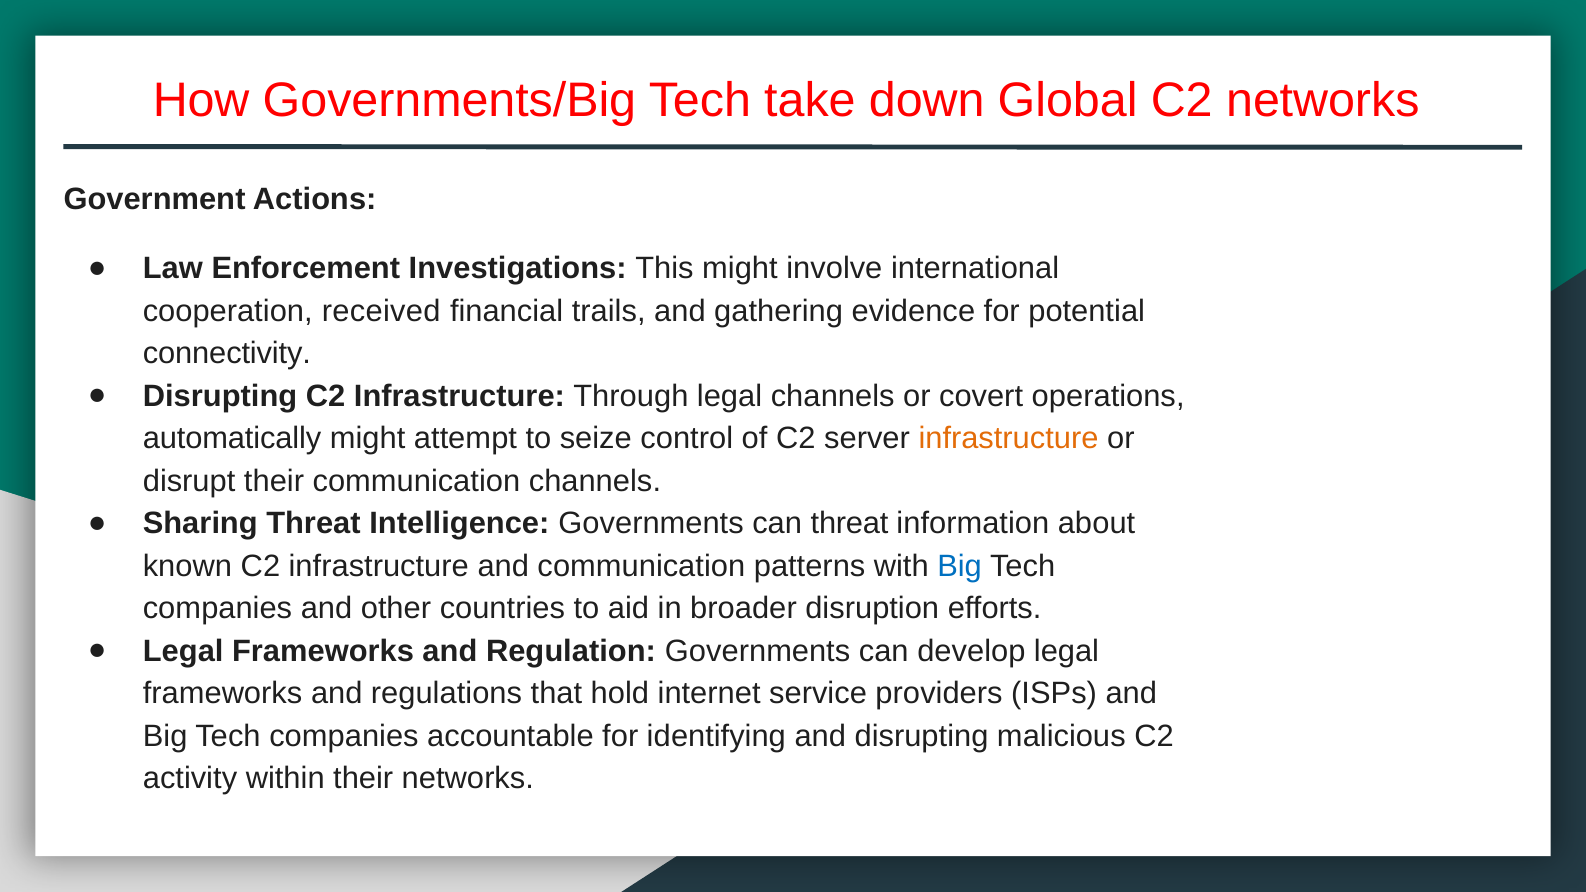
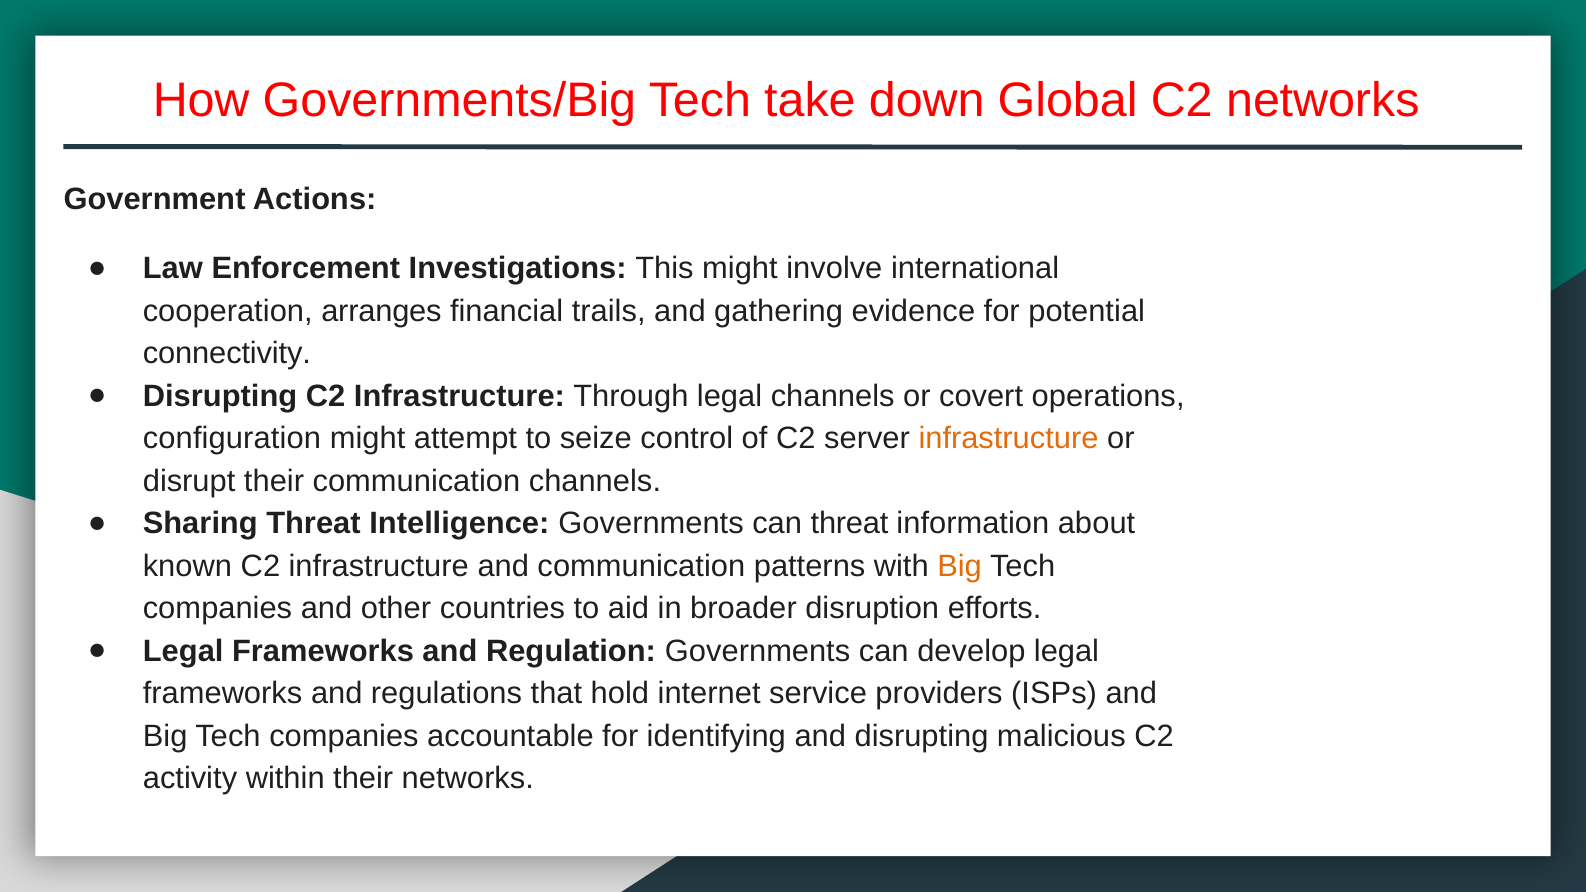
received: received -> arranges
automatically: automatically -> configuration
Big at (960, 566) colour: blue -> orange
